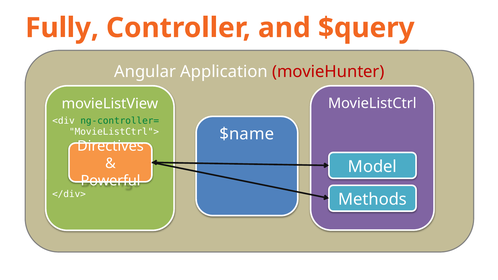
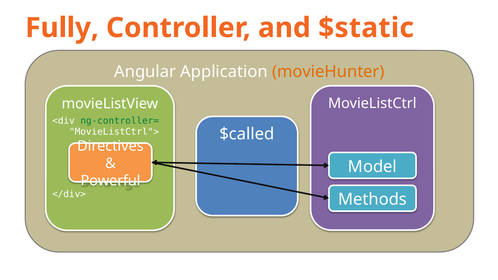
$query: $query -> $static
movieHunter colour: red -> orange
$name: $name -> $called
